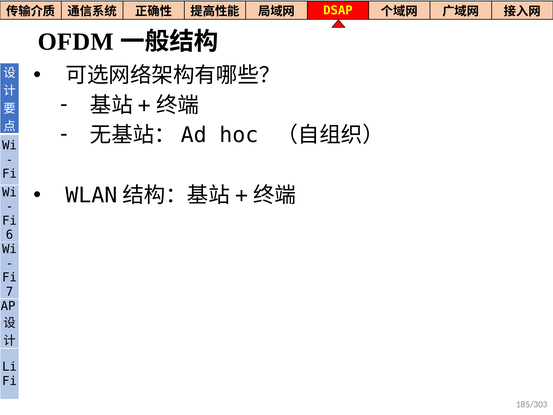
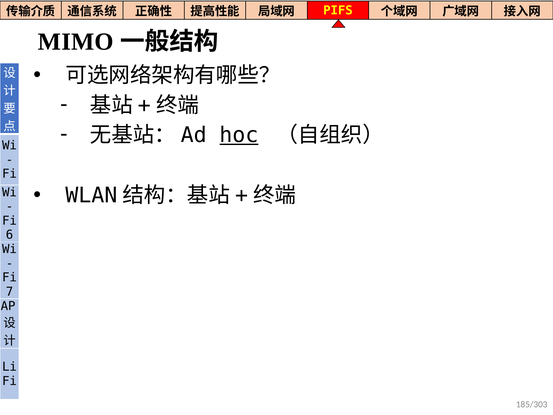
DSAP: DSAP -> PIFS
OFDM: OFDM -> MIMO
hoc underline: none -> present
